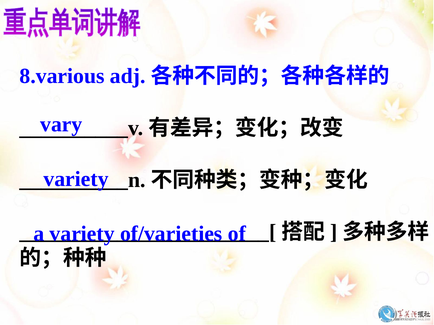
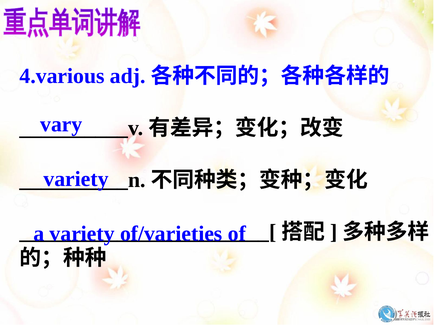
8.various: 8.various -> 4.various
